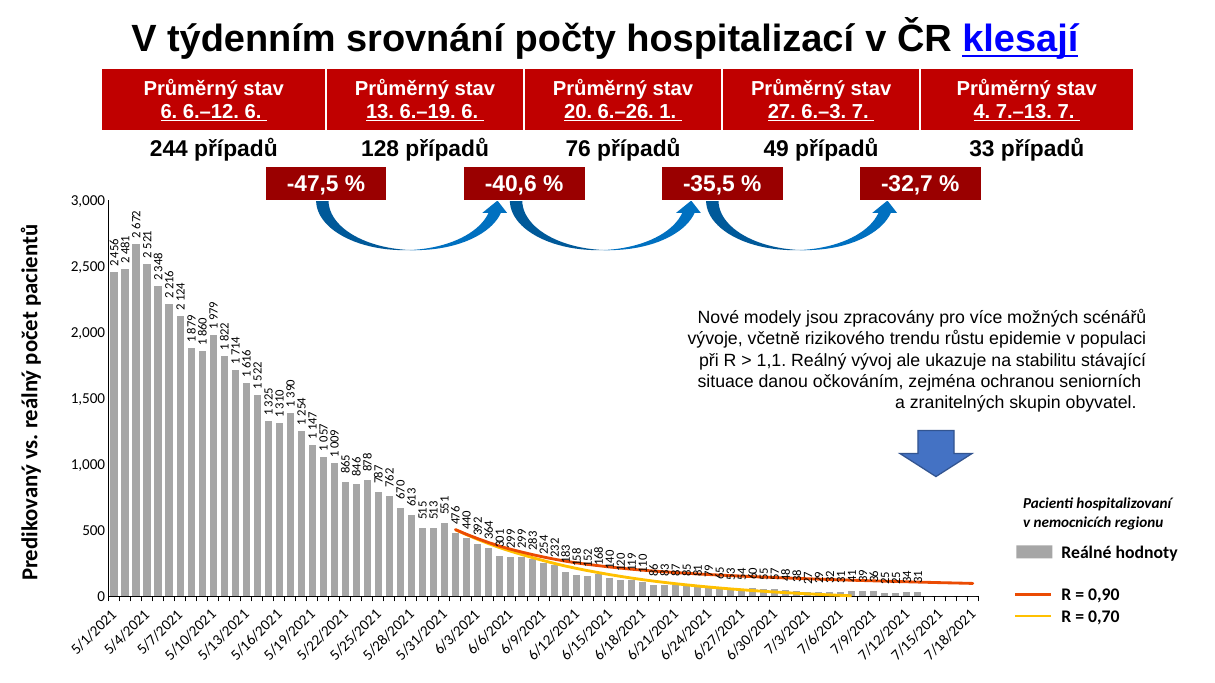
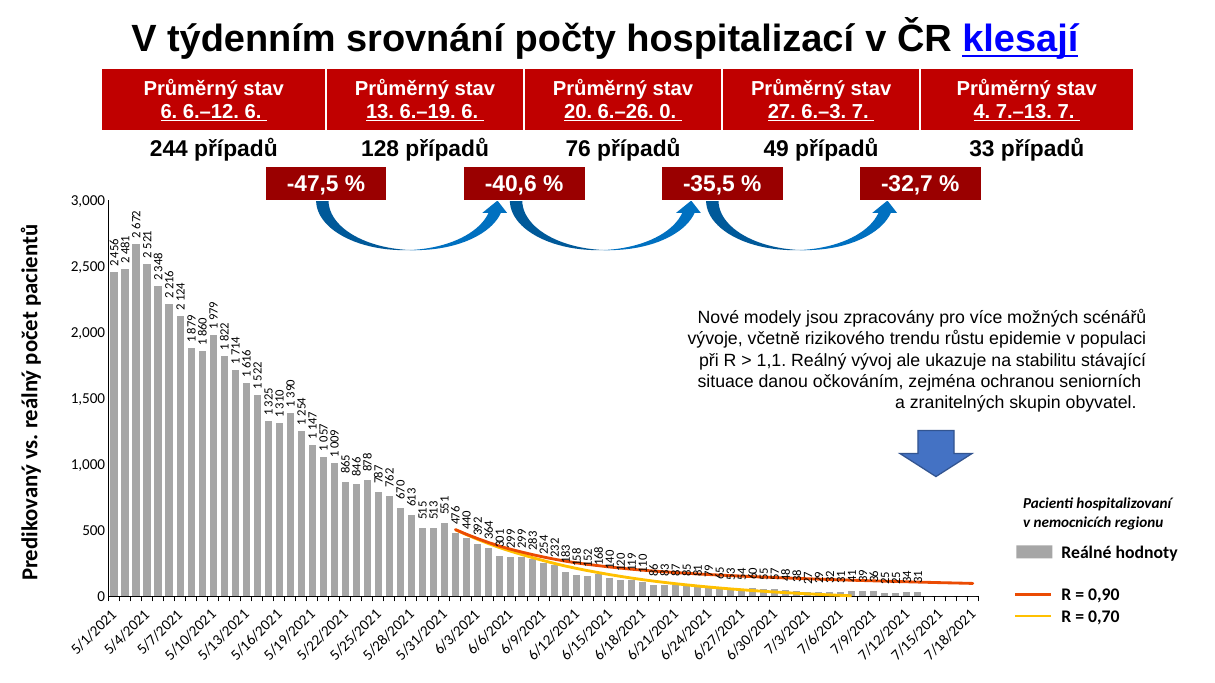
6.–26 1: 1 -> 0
